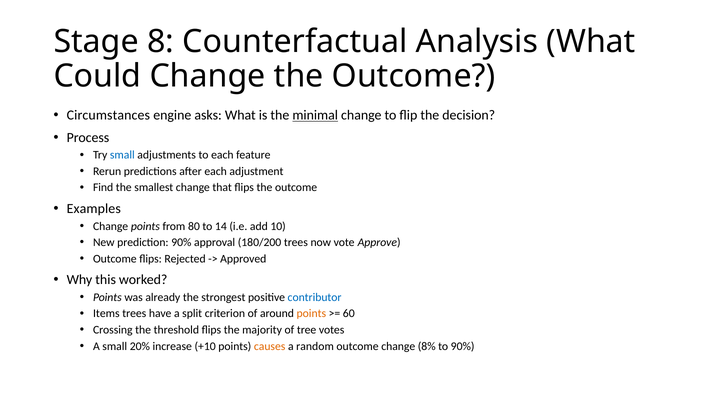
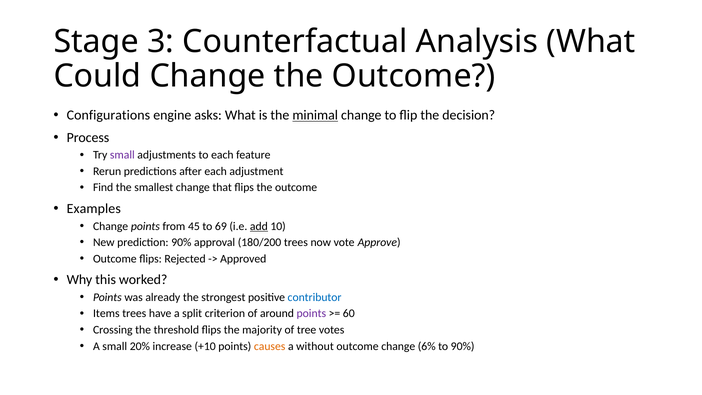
8: 8 -> 3
Circumstances: Circumstances -> Configurations
small at (122, 155) colour: blue -> purple
80: 80 -> 45
14: 14 -> 69
add underline: none -> present
points at (311, 314) colour: orange -> purple
random: random -> without
8%: 8% -> 6%
